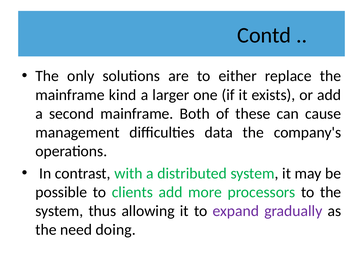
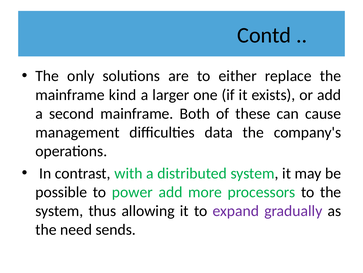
clients: clients -> power
doing: doing -> sends
